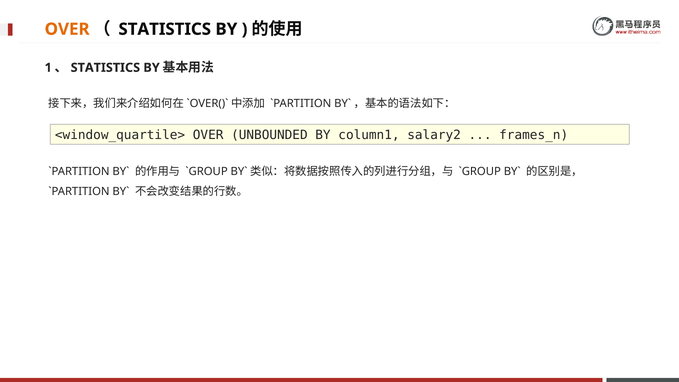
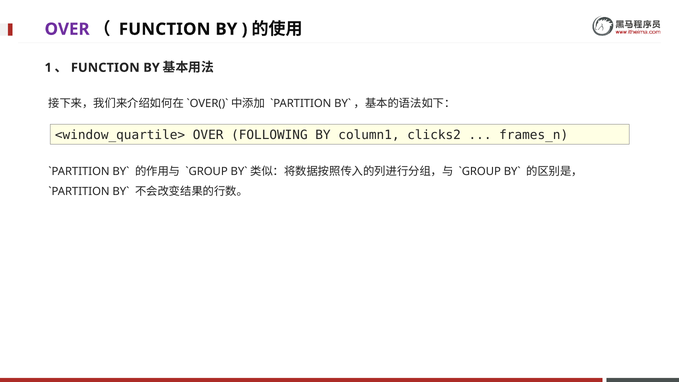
OVER at (67, 29) colour: orange -> purple
STATISTICS at (165, 29): STATISTICS -> FUNCTION
STATISTICS at (105, 68): STATISTICS -> FUNCTION
UNBOUNDED: UNBOUNDED -> FOLLOWING
salary2: salary2 -> clicks2
